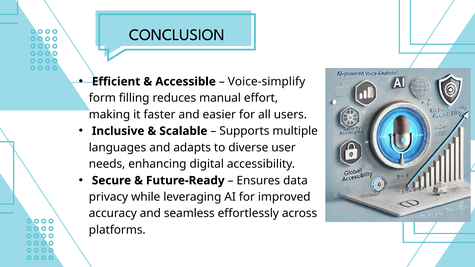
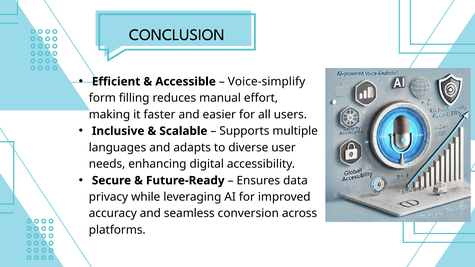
effortlessly: effortlessly -> conversion
